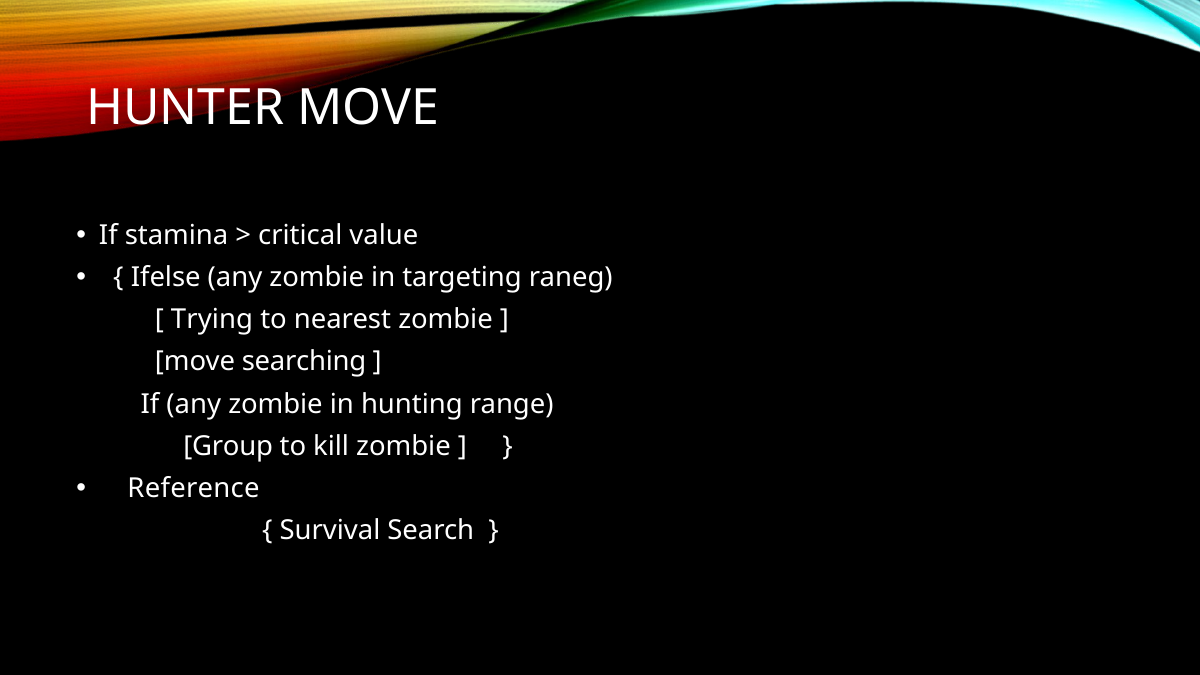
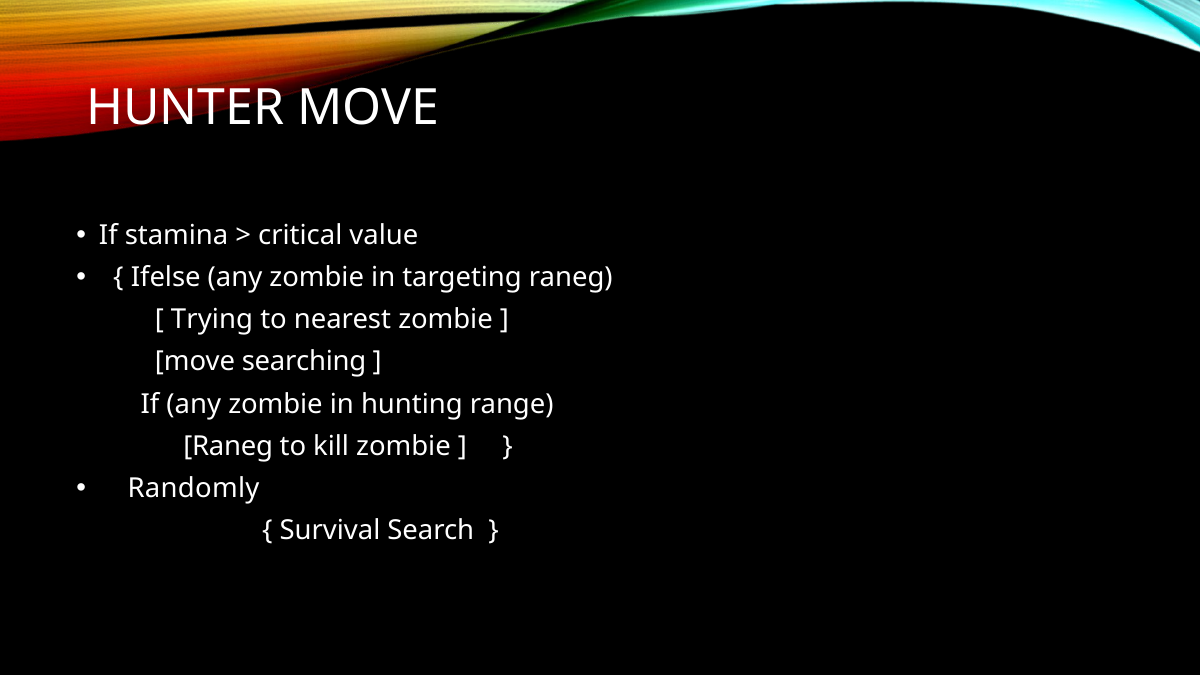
Group at (228, 446): Group -> Raneg
Reference: Reference -> Randomly
